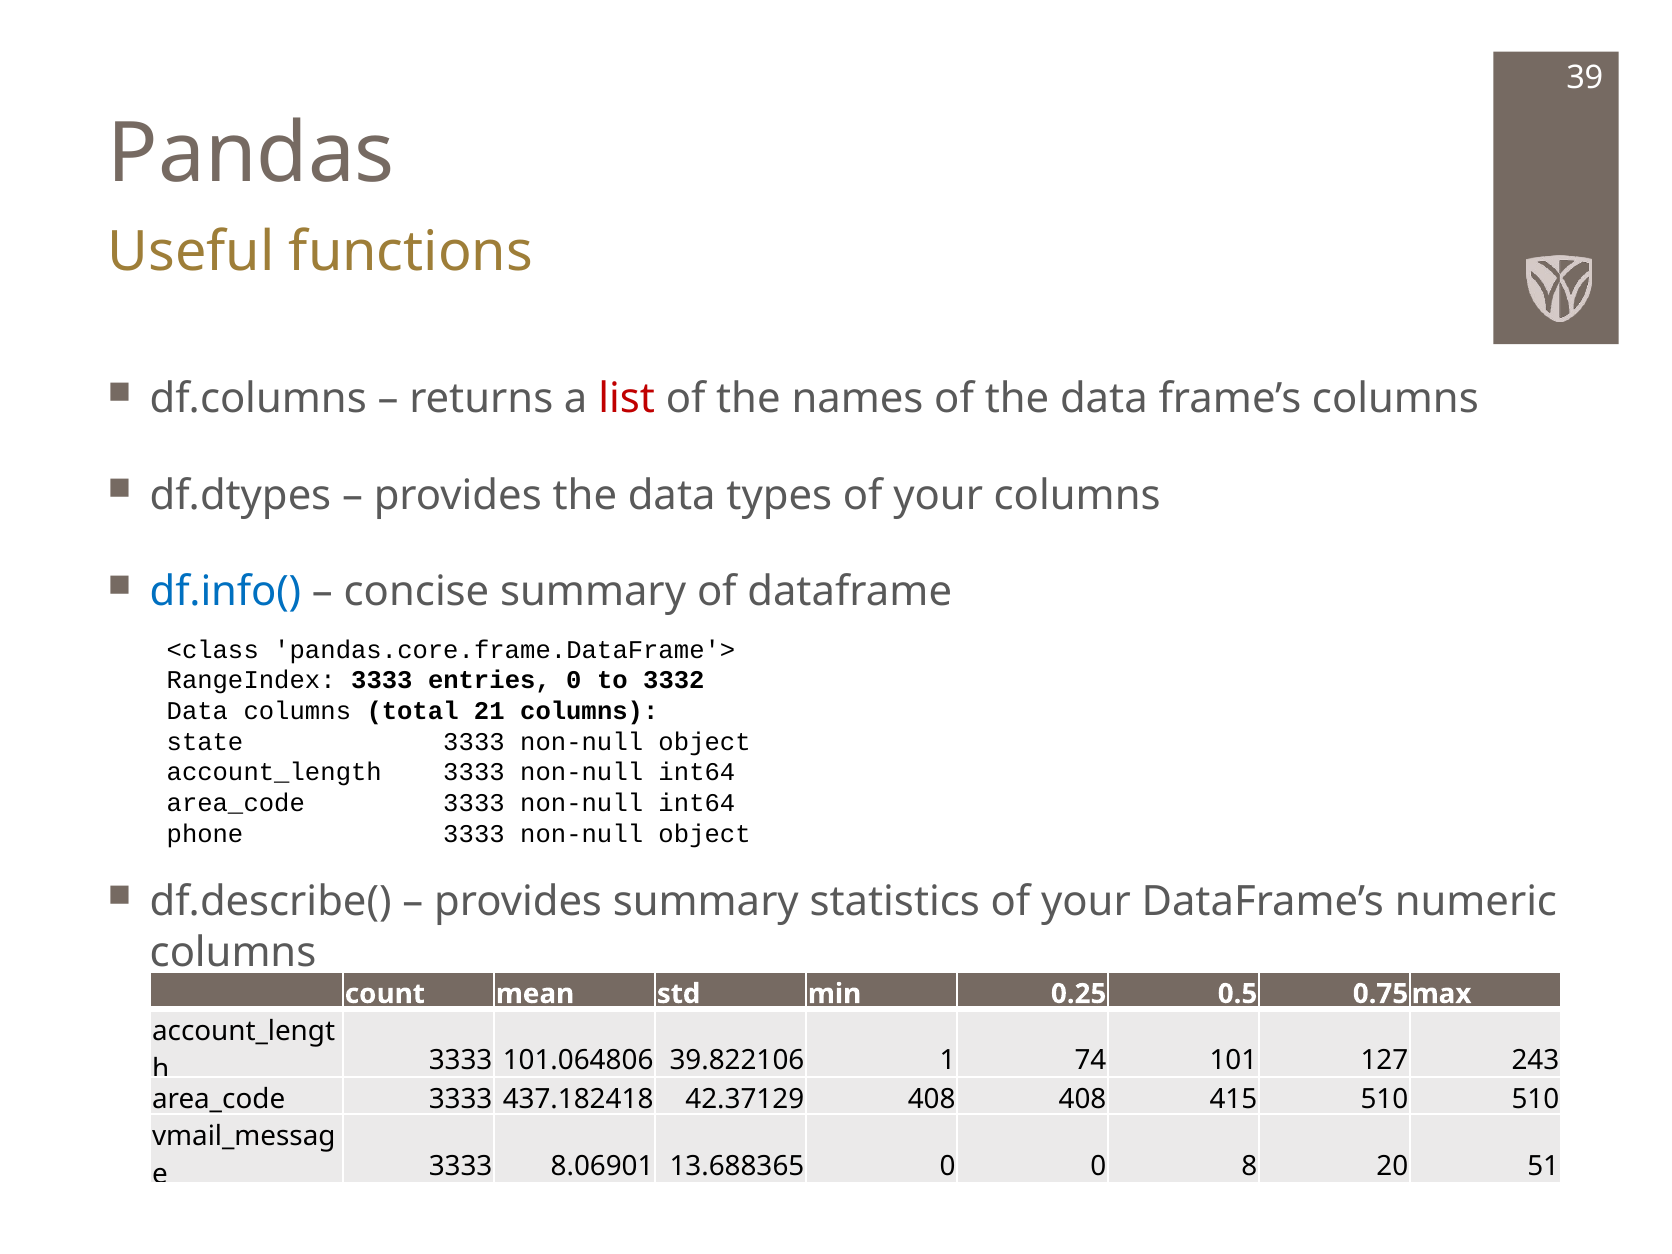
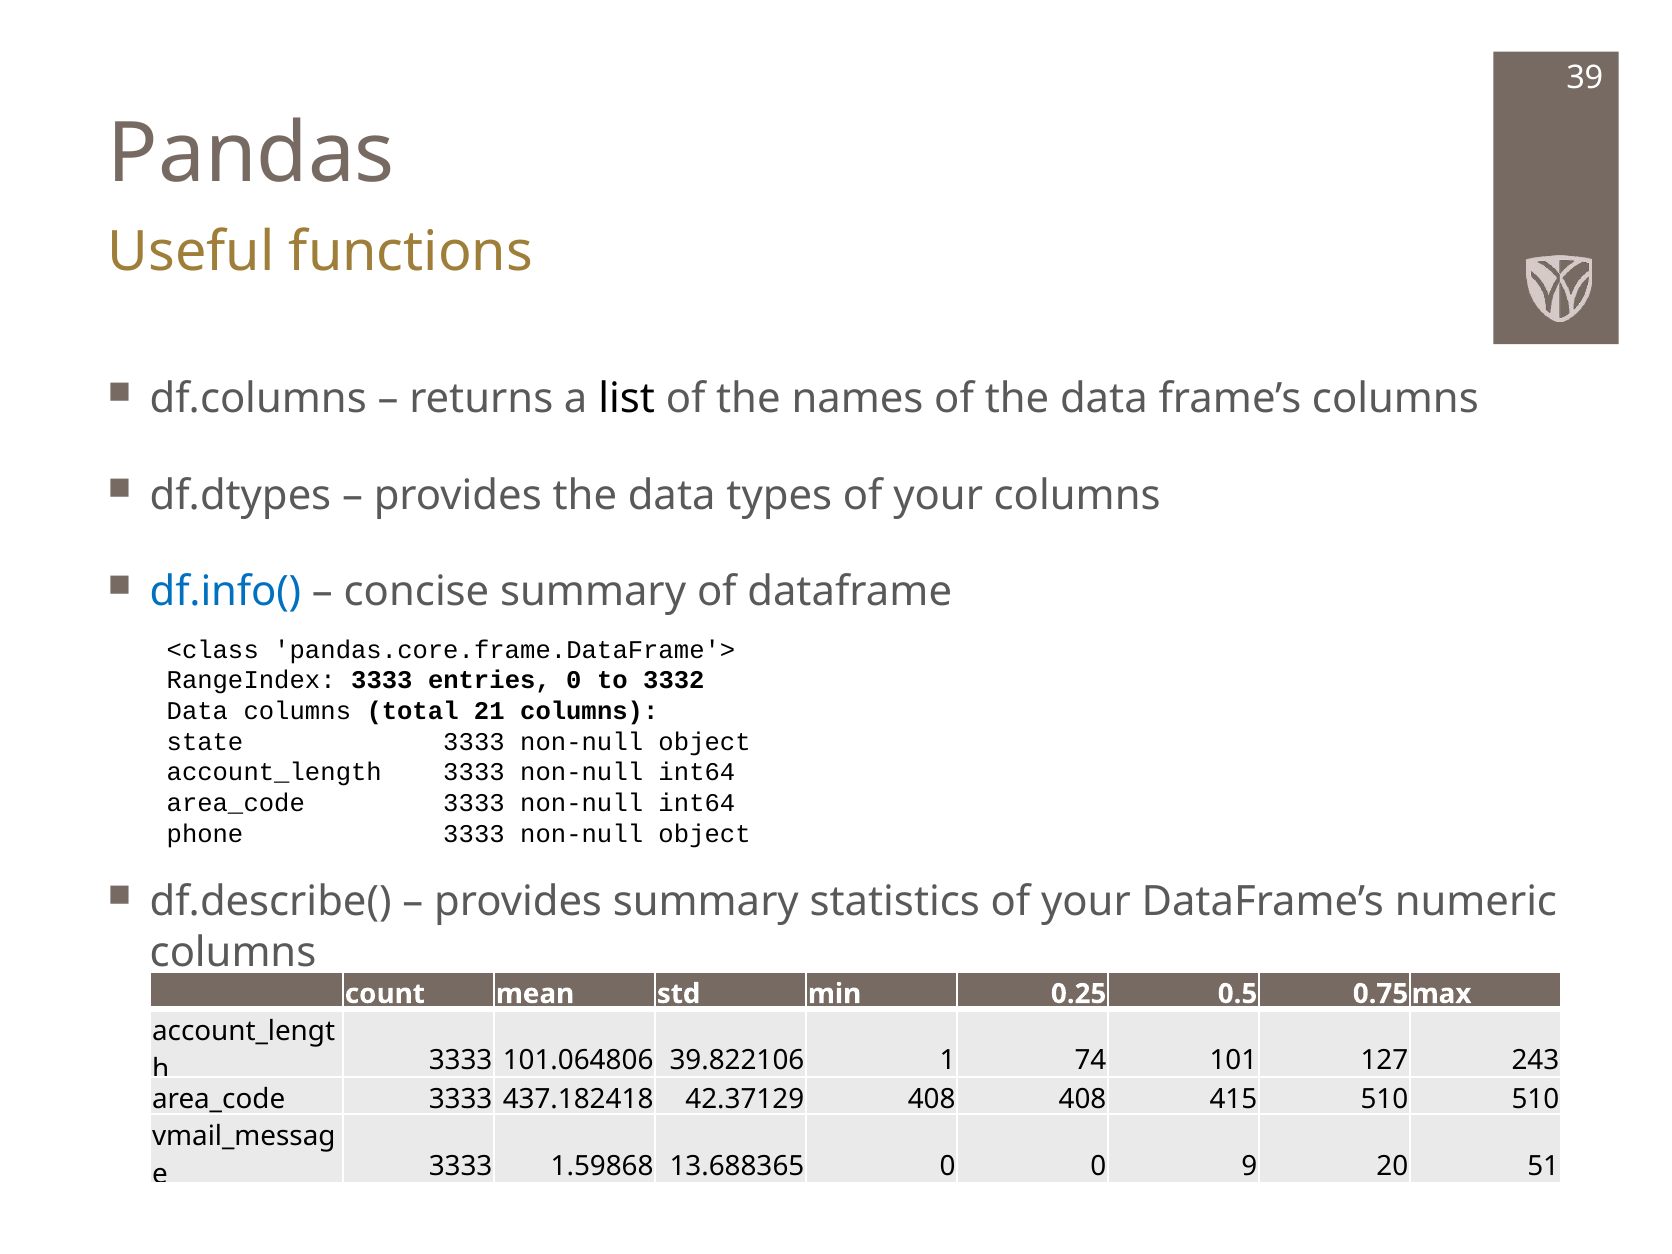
list colour: red -> black
8.06901: 8.06901 -> 1.59868
8: 8 -> 9
